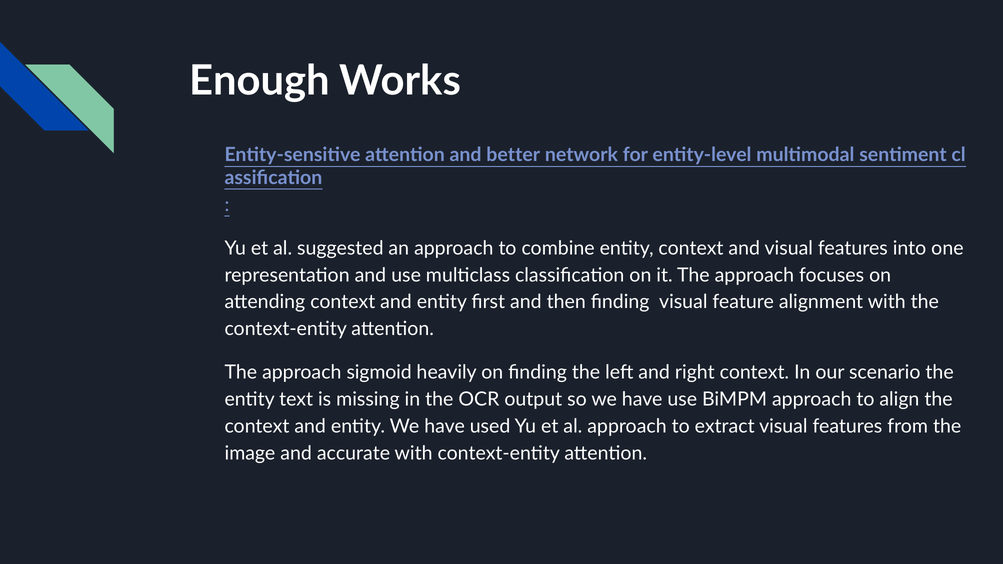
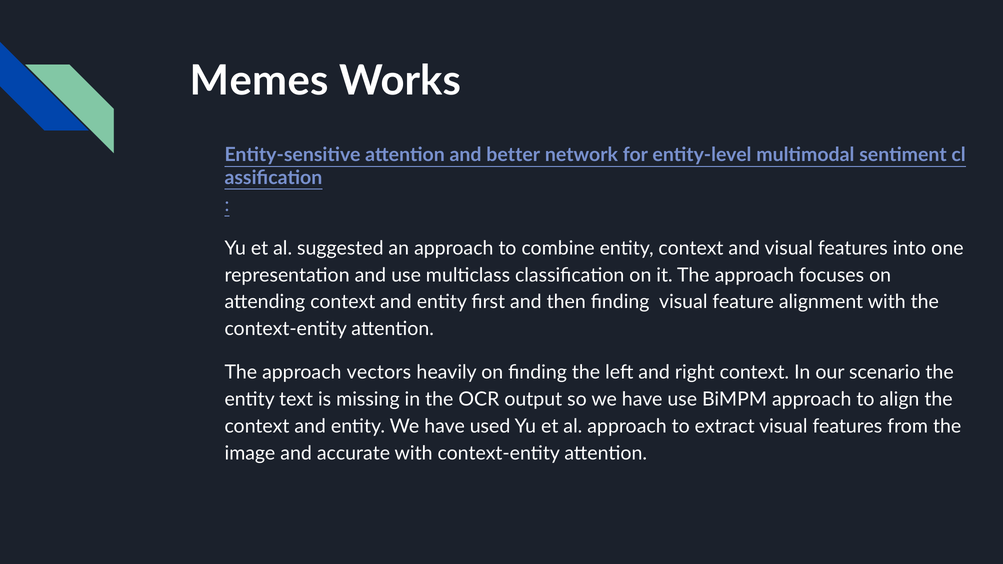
Enough: Enough -> Memes
sigmoid: sigmoid -> vectors
